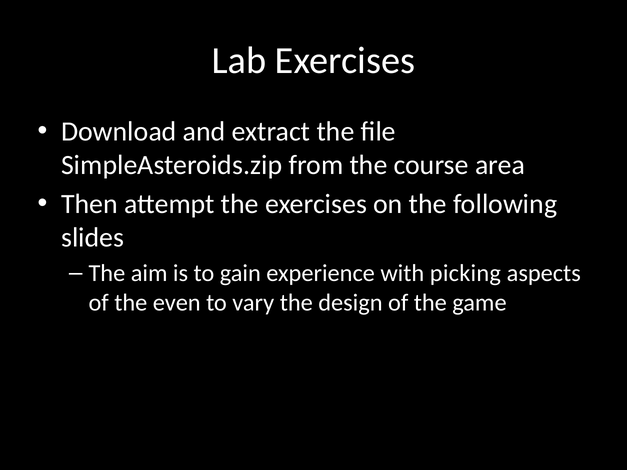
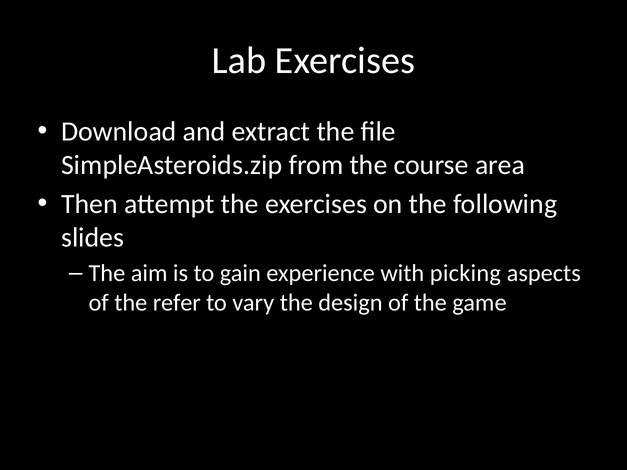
even: even -> refer
